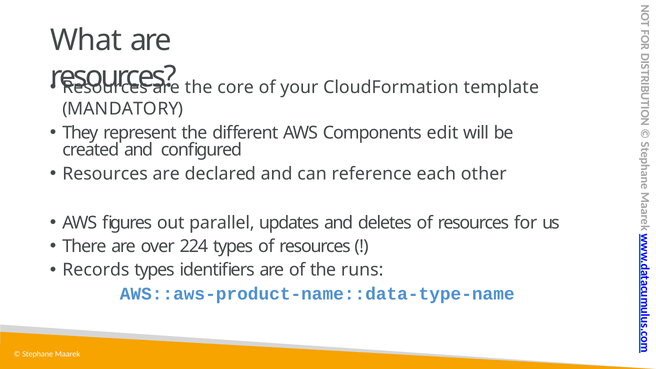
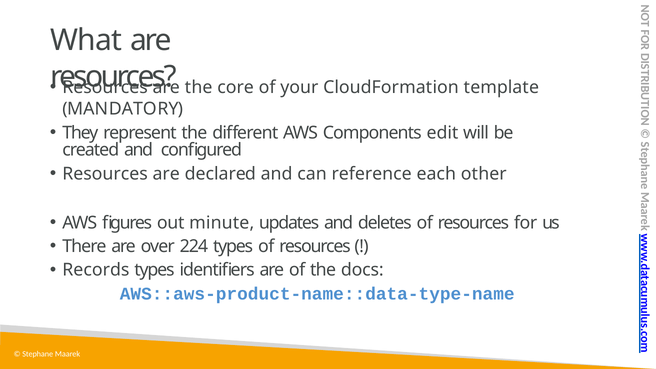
parallel: parallel -> minute
runs: runs -> docs
